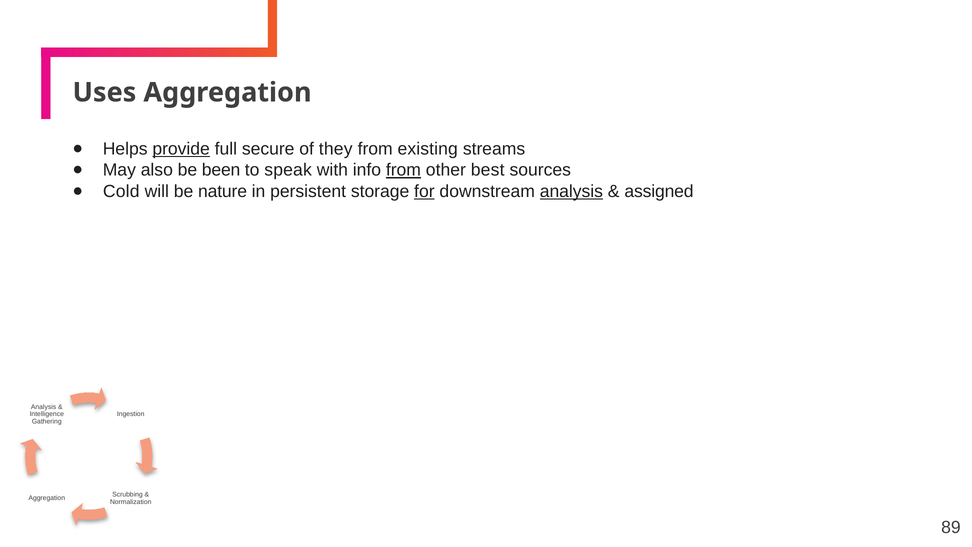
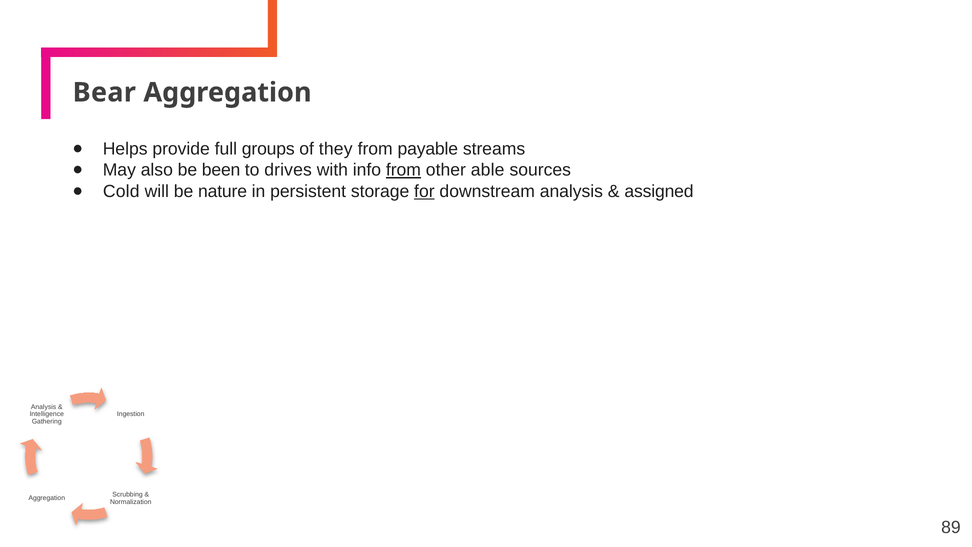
Uses: Uses -> Bear
provide underline: present -> none
secure: secure -> groups
existing: existing -> payable
speak: speak -> drives
best: best -> able
analysis at (571, 191) underline: present -> none
